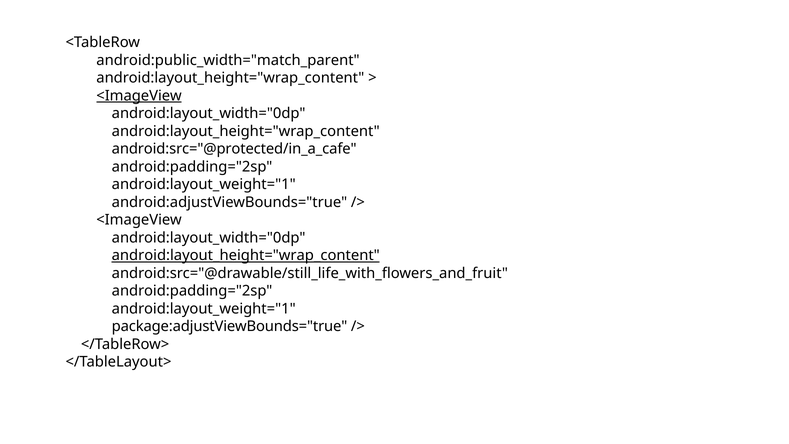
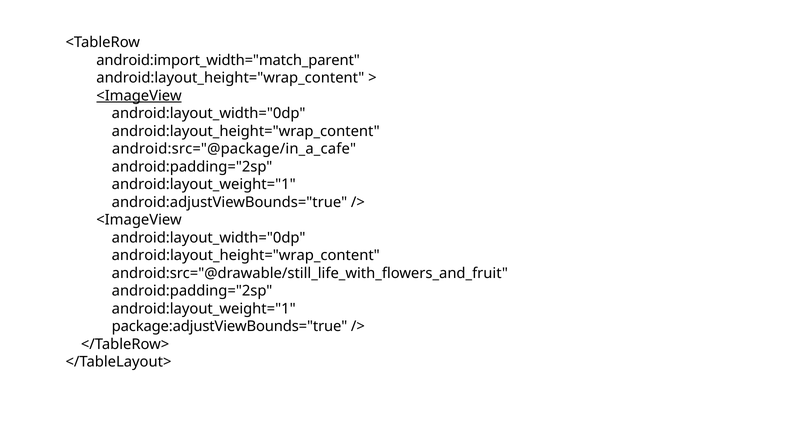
android:public_width="match_parent: android:public_width="match_parent -> android:import_width="match_parent
android:src="@protected/in_a_cafe: android:src="@protected/in_a_cafe -> android:src="@package/in_a_cafe
android:layout_height="wrap_content at (246, 255) underline: present -> none
